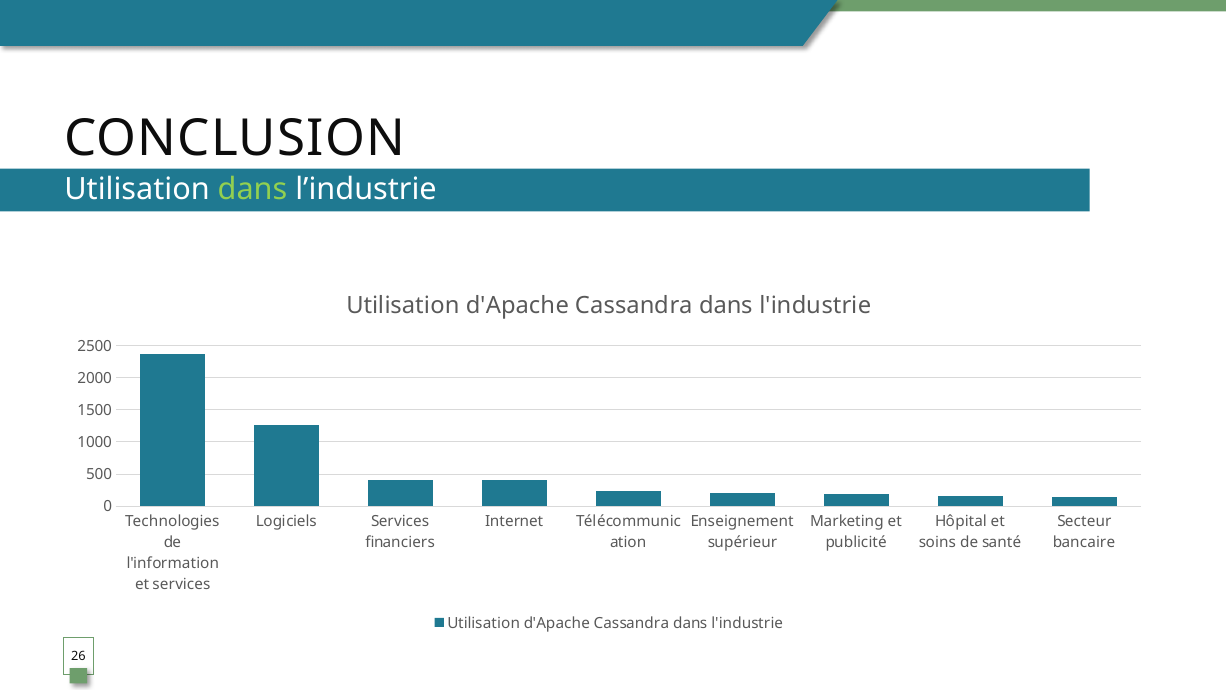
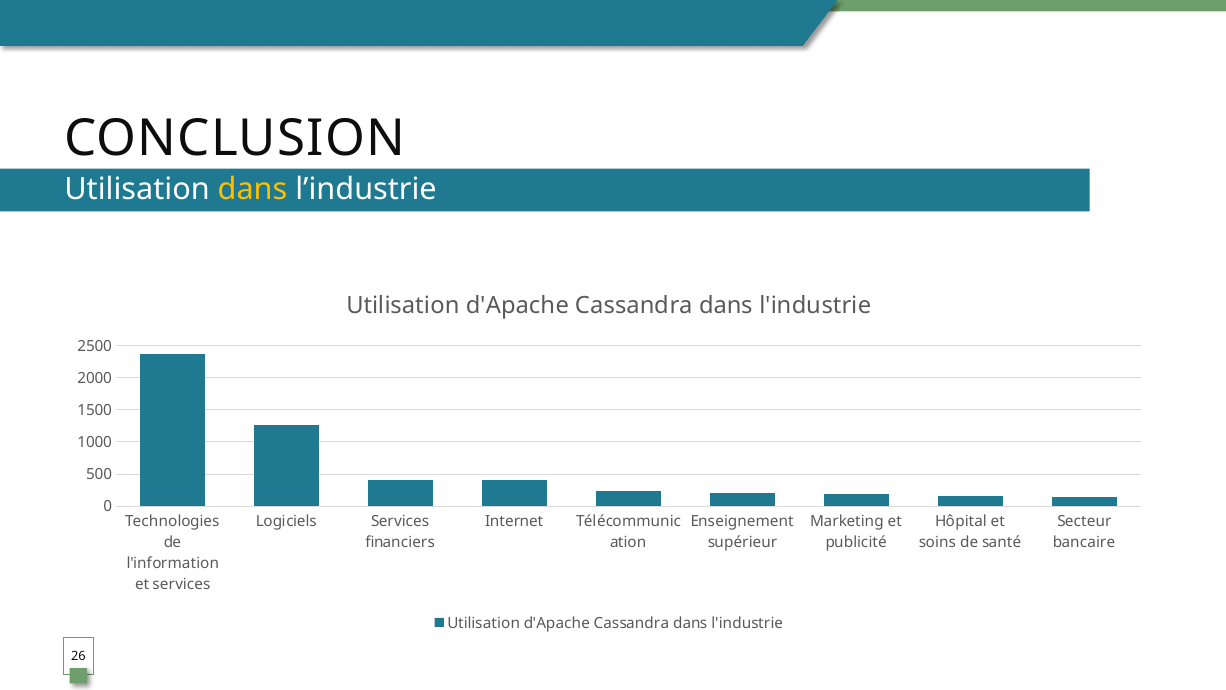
dans at (253, 190) colour: light green -> yellow
